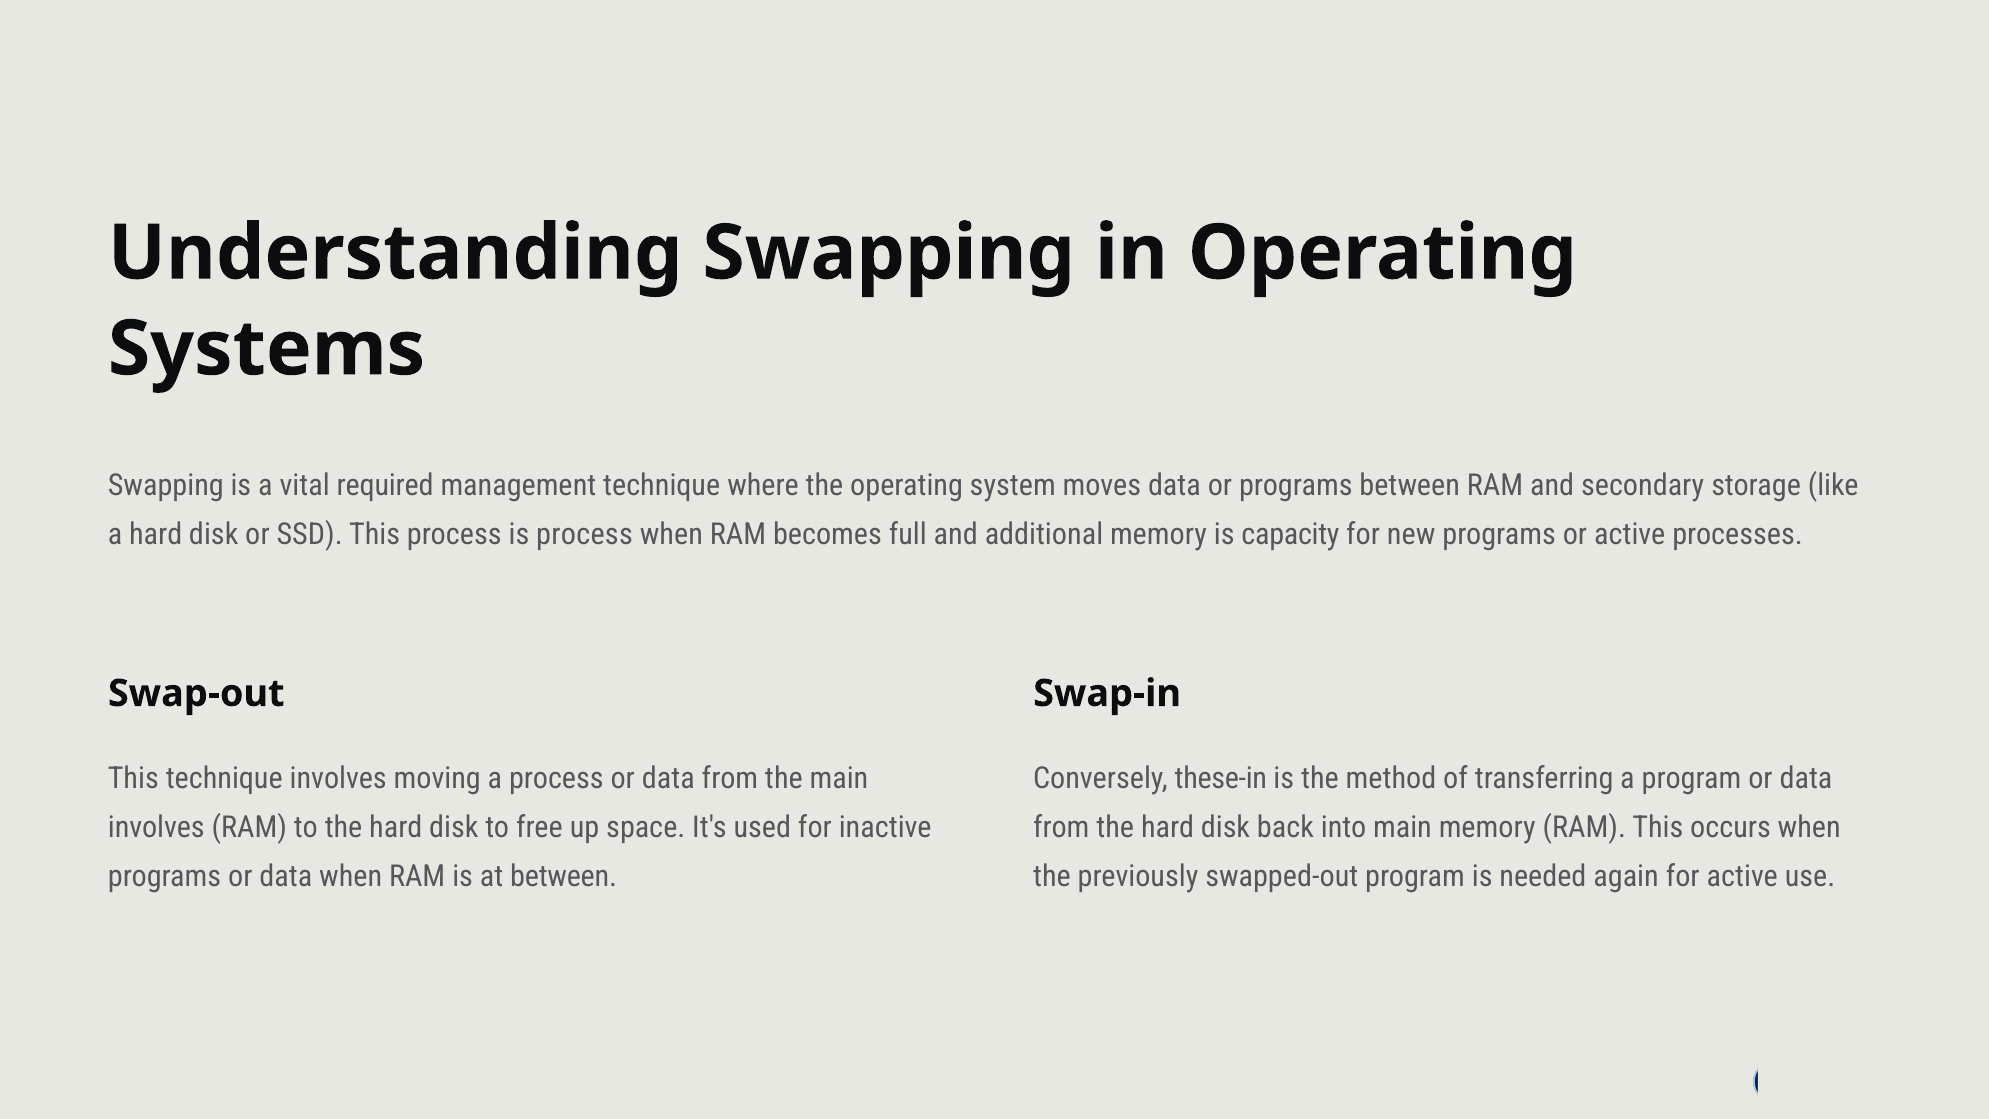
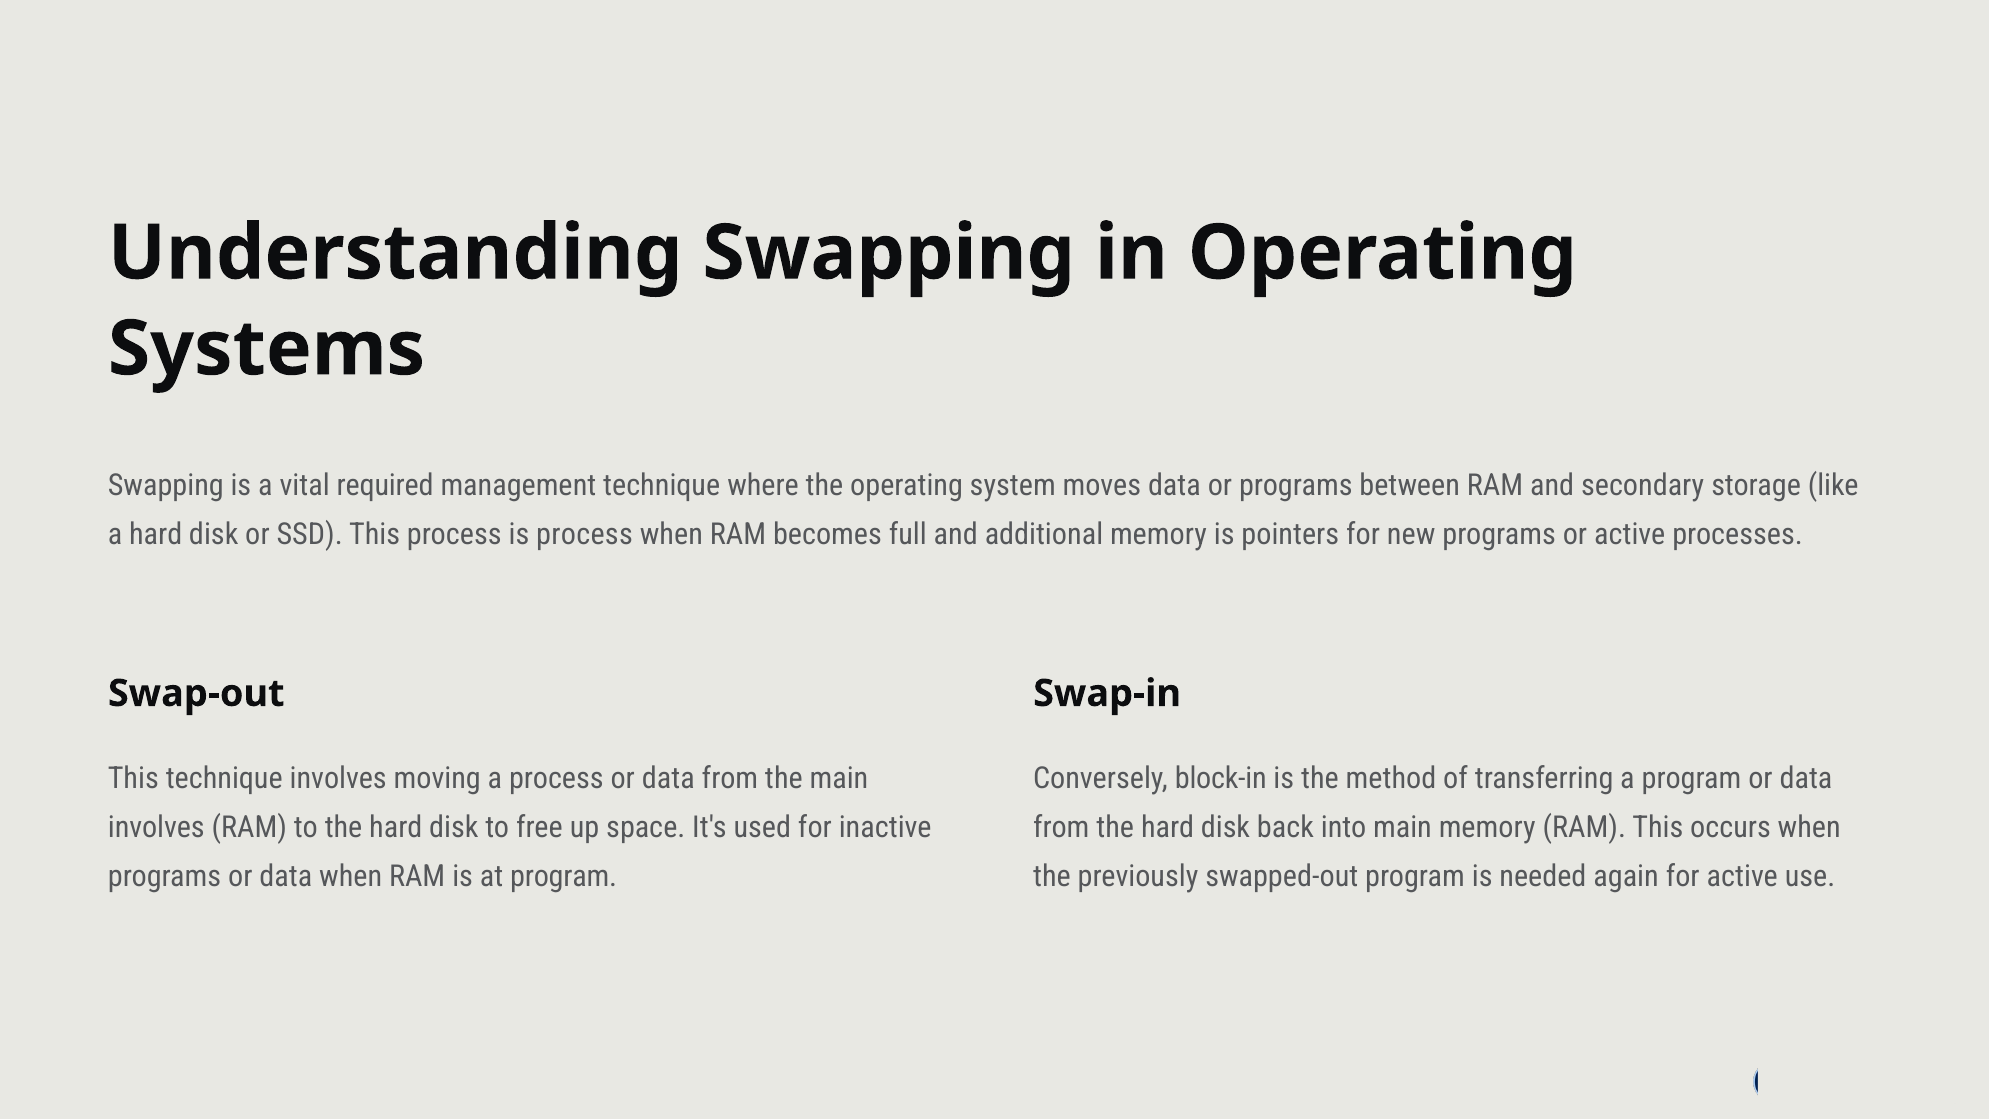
capacity: capacity -> pointers
these-in: these-in -> block-in
at between: between -> program
